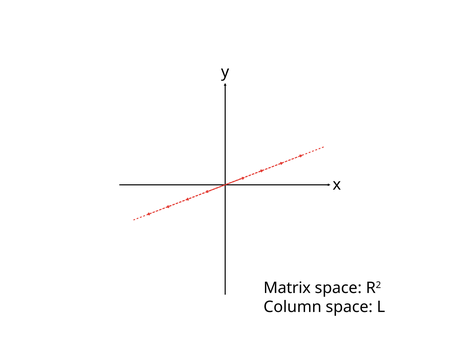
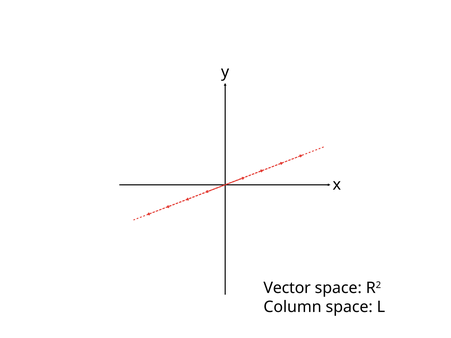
Matrix: Matrix -> Vector
